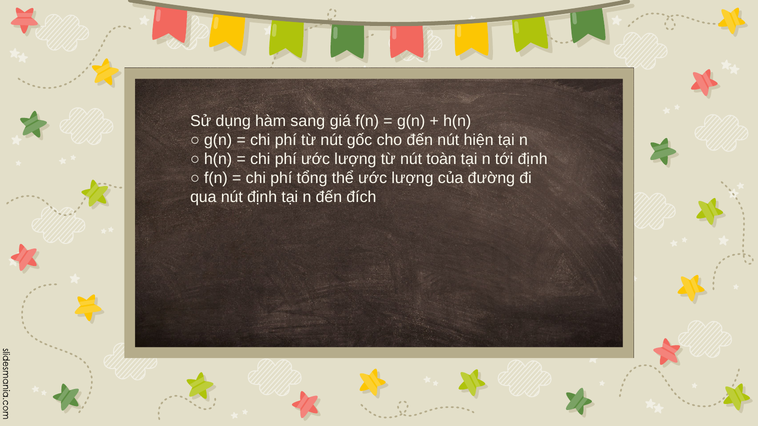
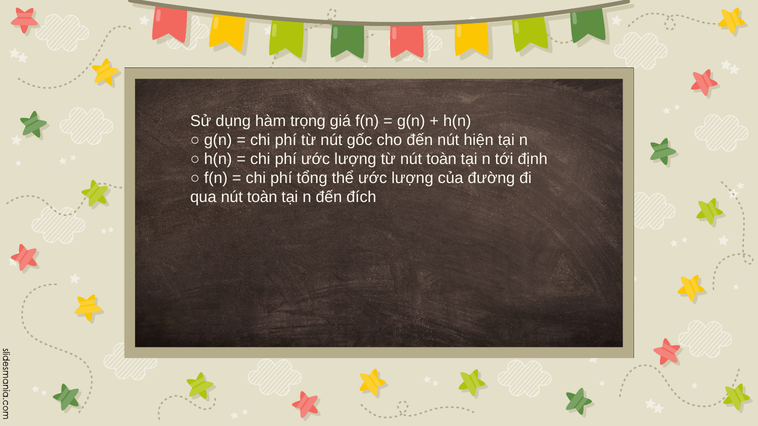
sang: sang -> trọng
qua nút định: định -> toàn
